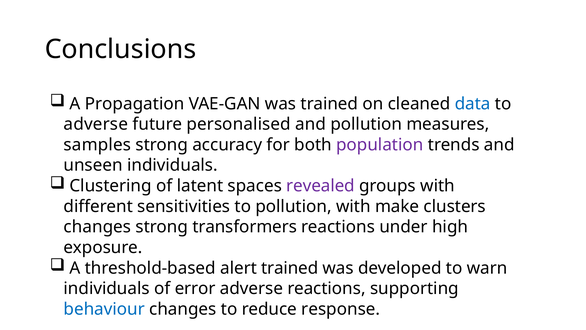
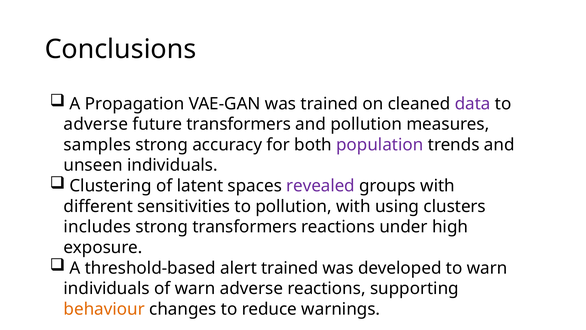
data colour: blue -> purple
future personalised: personalised -> transformers
make: make -> using
changes at (97, 227): changes -> includes
of error: error -> warn
behaviour colour: blue -> orange
response: response -> warnings
